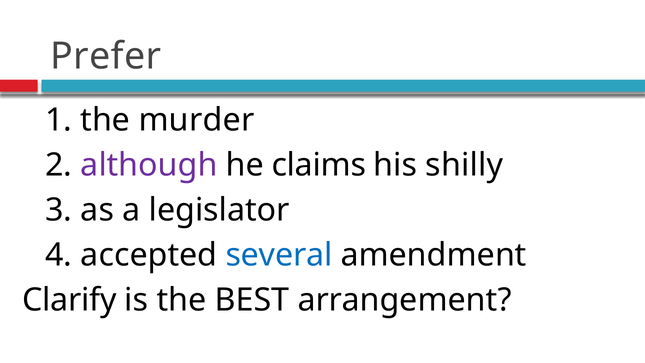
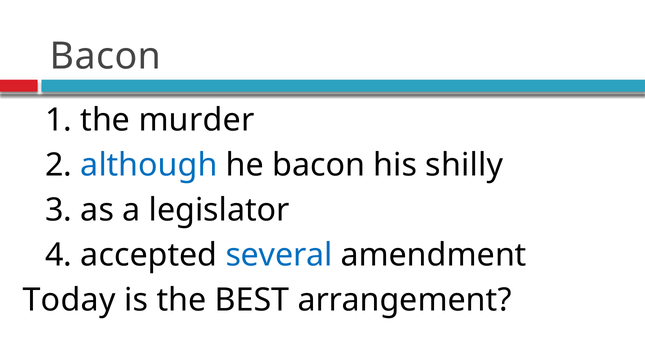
Prefer at (106, 56): Prefer -> Bacon
although colour: purple -> blue
he claims: claims -> bacon
Clarify: Clarify -> Today
